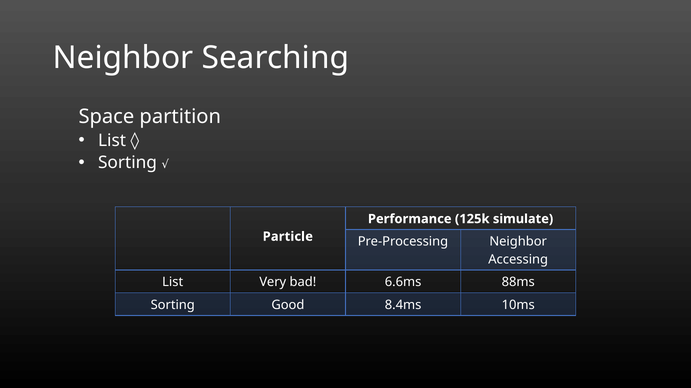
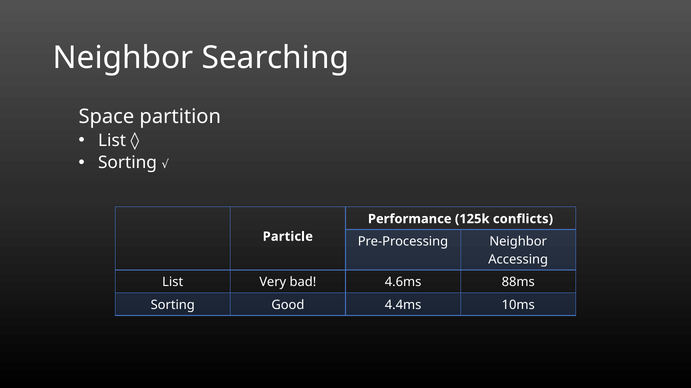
simulate: simulate -> conflicts
6.6ms: 6.6ms -> 4.6ms
8.4ms: 8.4ms -> 4.4ms
